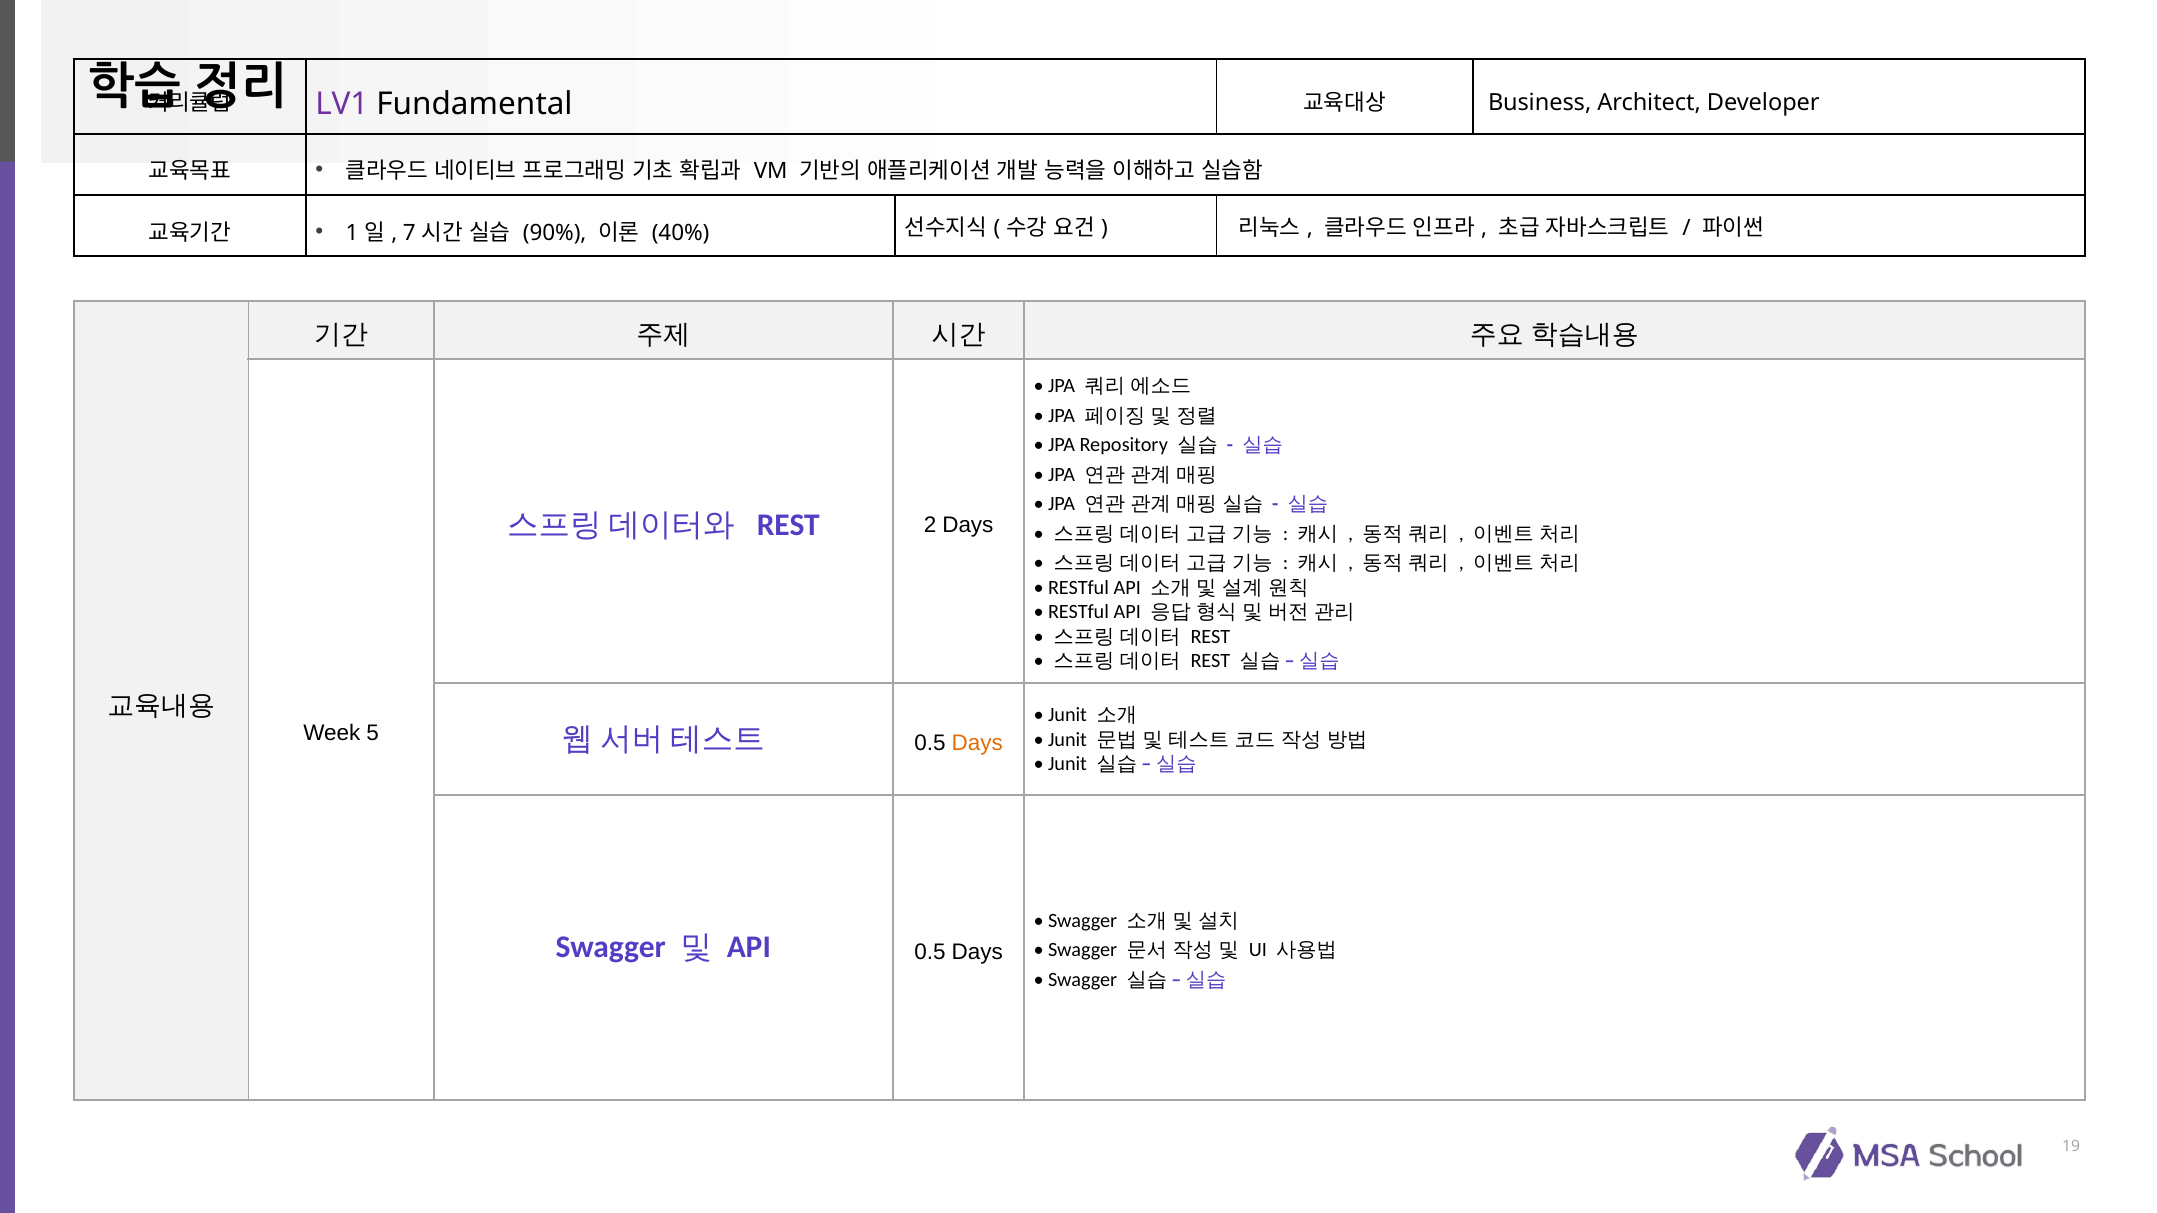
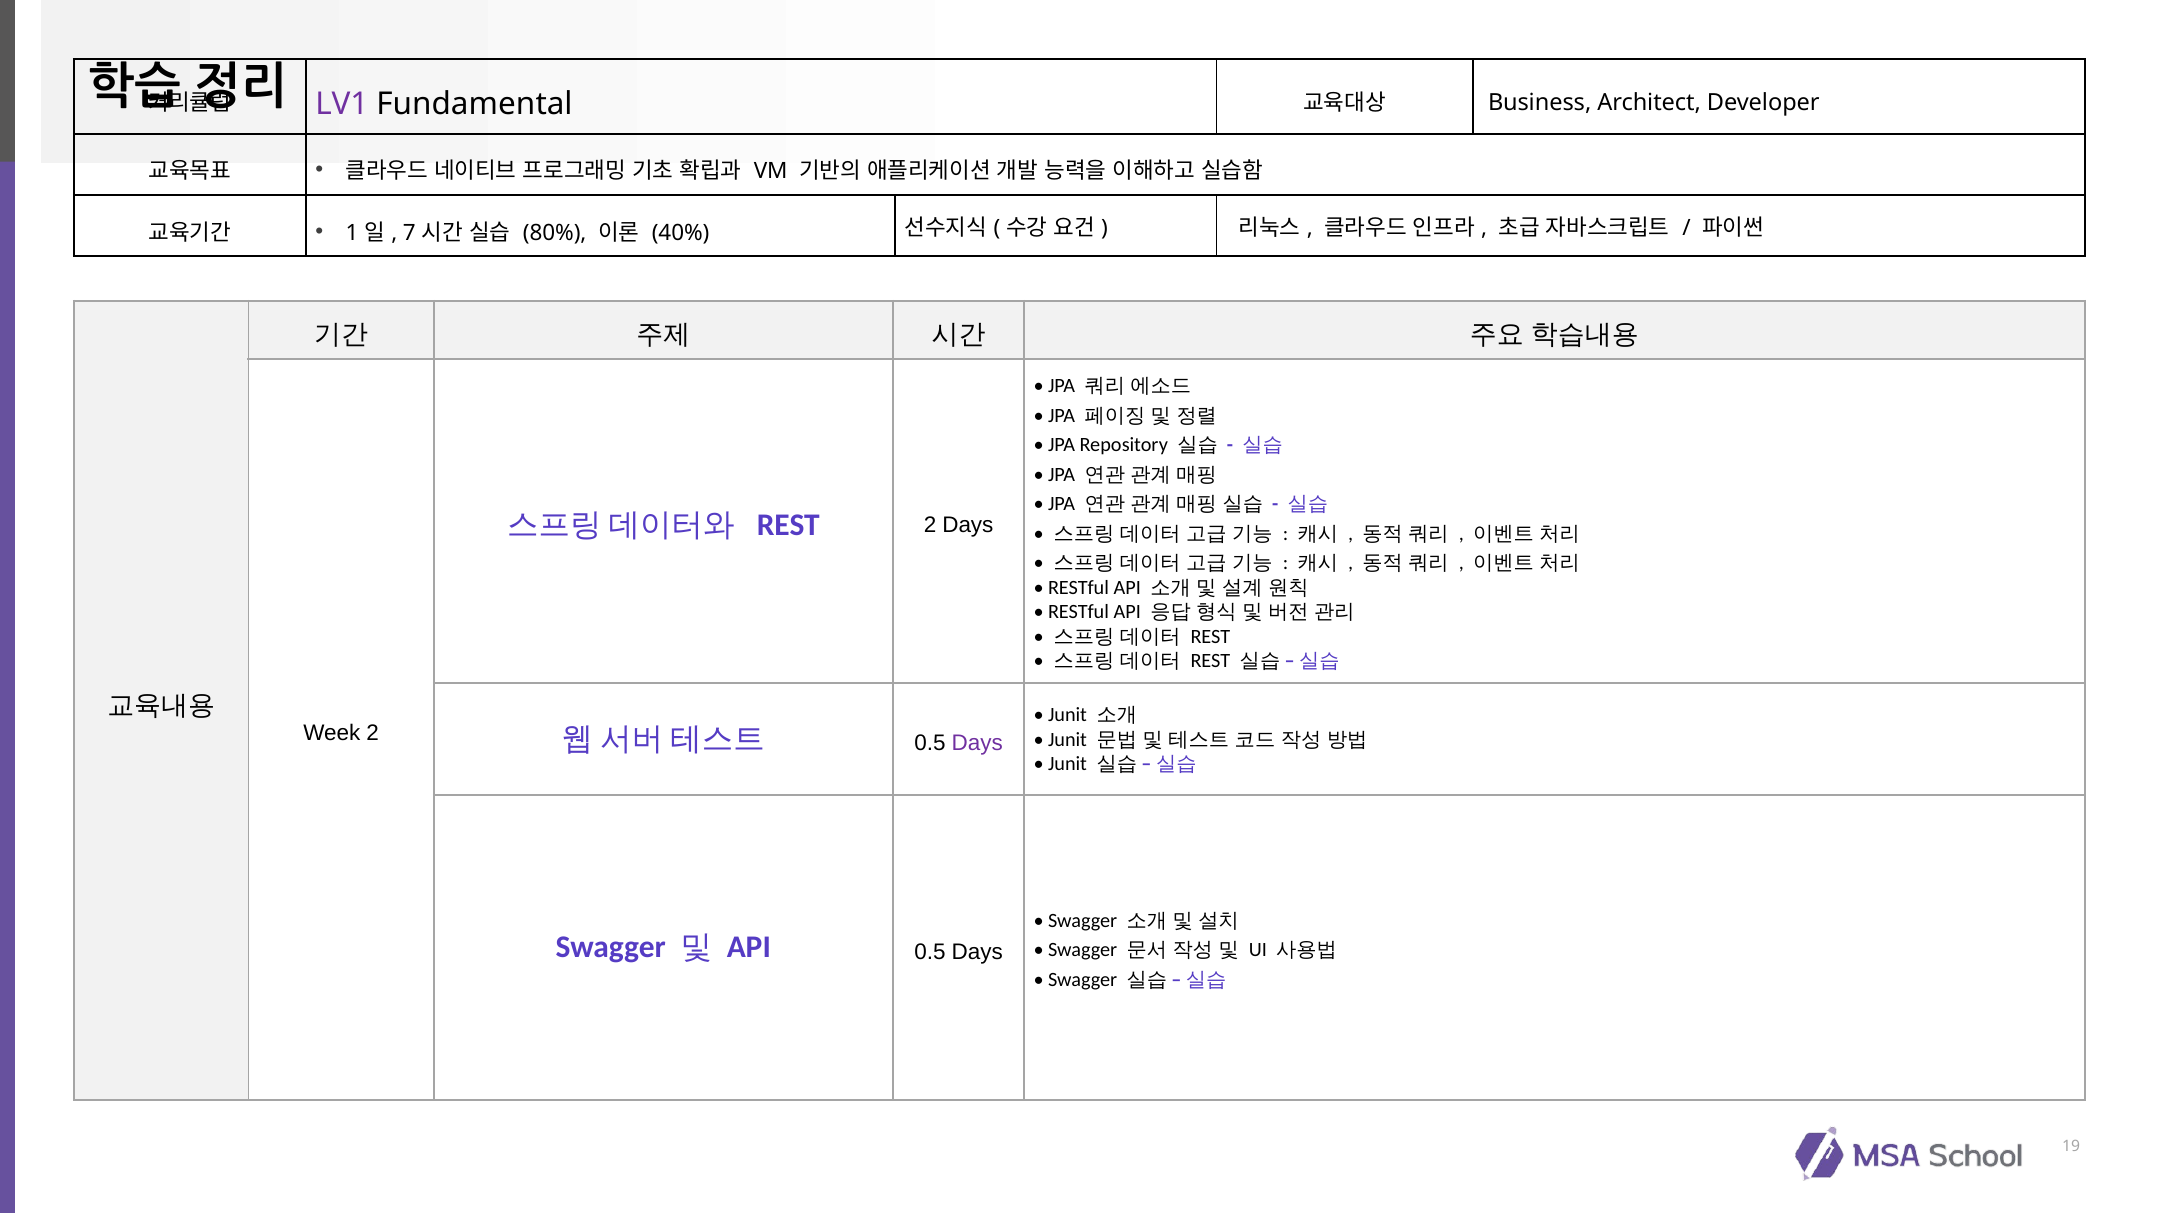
90%: 90% -> 80%
Week 5: 5 -> 2
Days at (977, 743) colour: orange -> purple
